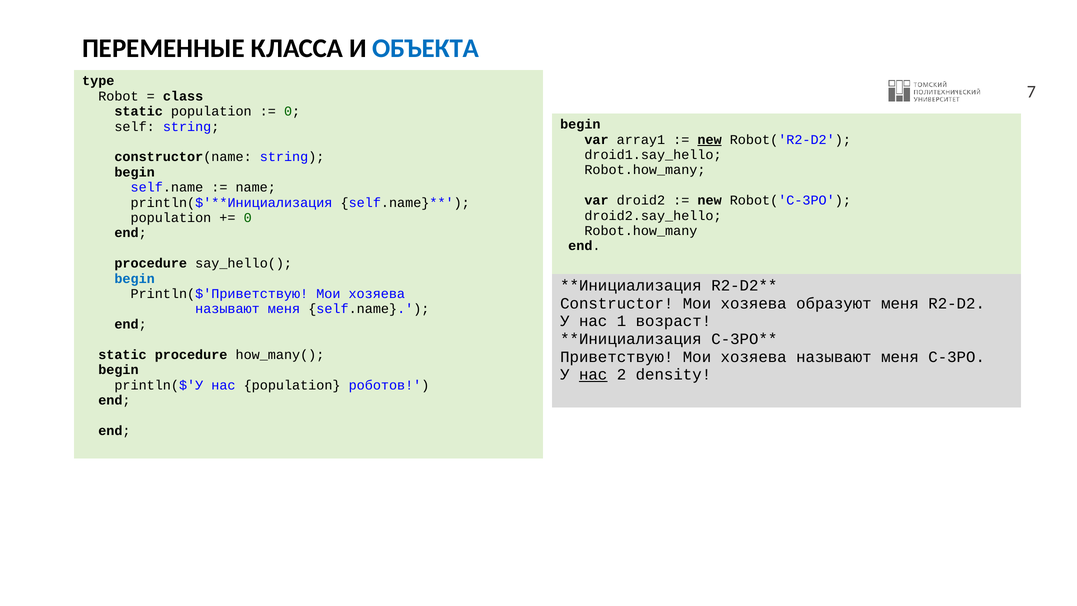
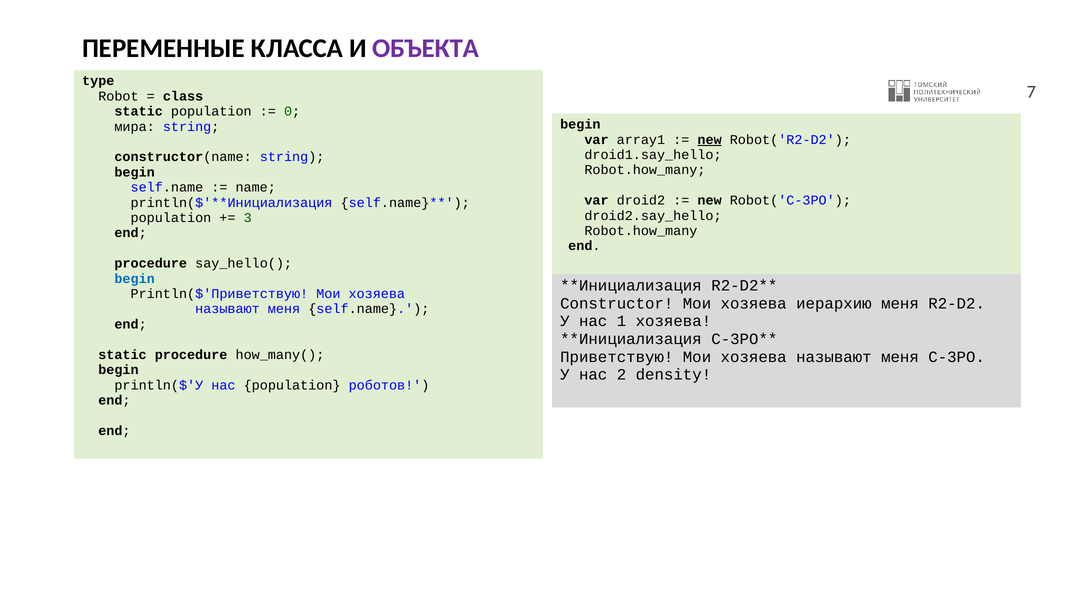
ОБЪЕКТА colour: blue -> purple
self: self -> мира
0 at (248, 218): 0 -> 3
образуют: образуют -> иерархию
1 возраст: возраст -> хозяева
нас at (593, 375) underline: present -> none
